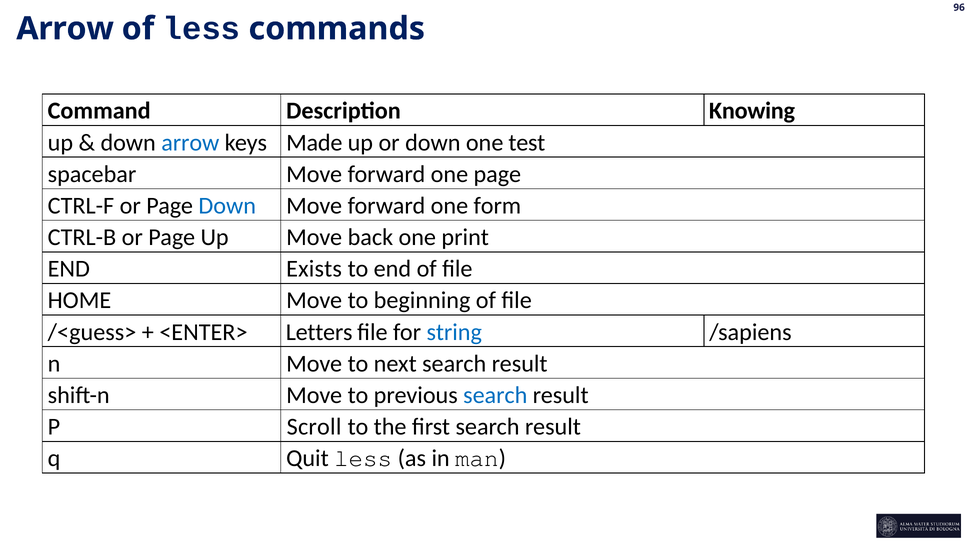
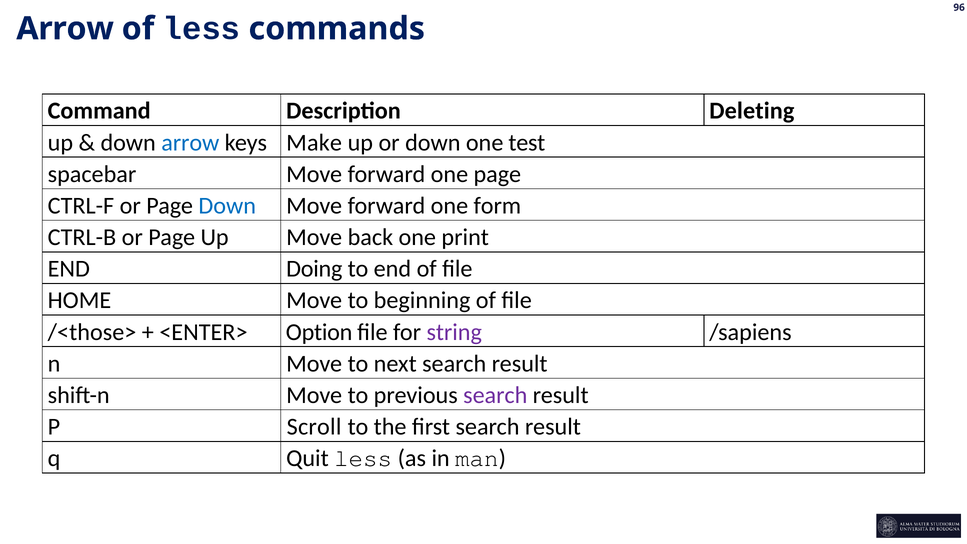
Knowing: Knowing -> Deleting
Made: Made -> Make
Exists: Exists -> Doing
/<guess>: /<guess> -> /<those>
Letters: Letters -> Option
string colour: blue -> purple
search at (495, 395) colour: blue -> purple
